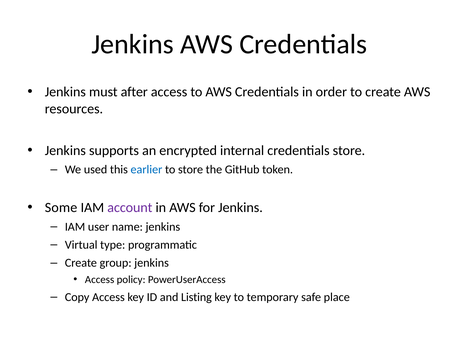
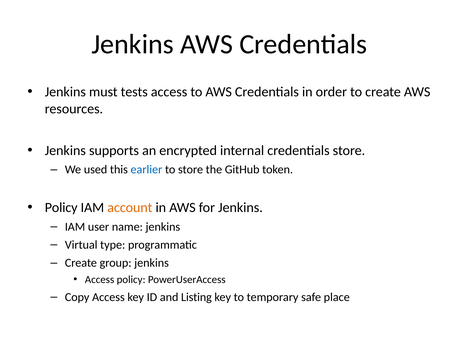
after: after -> tests
Some at (61, 208): Some -> Policy
account colour: purple -> orange
